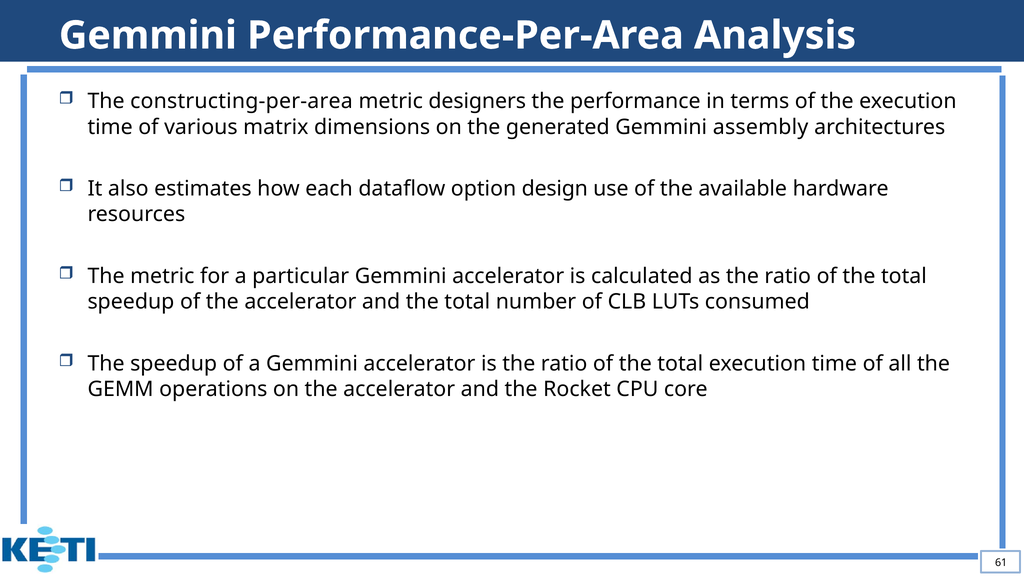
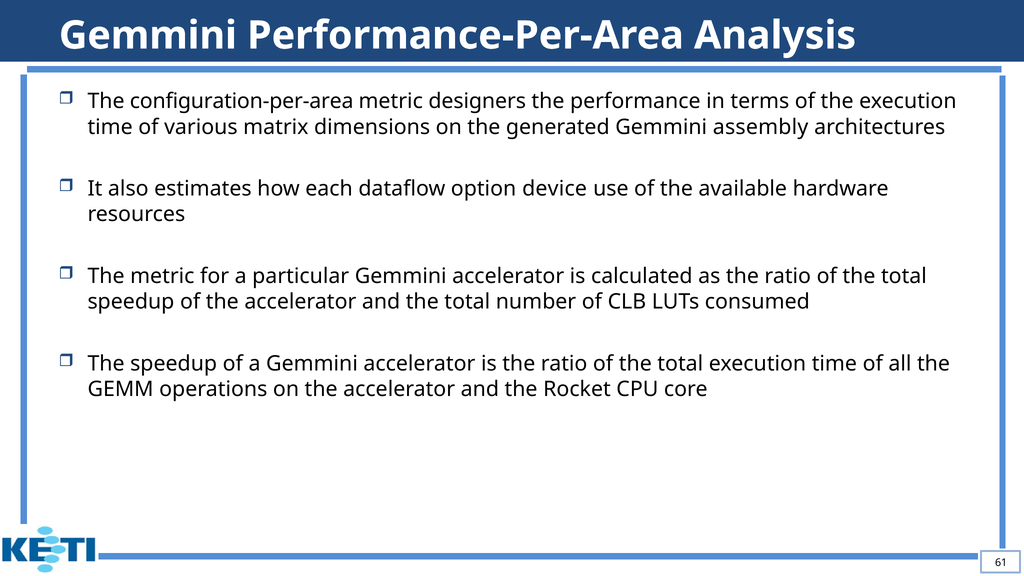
constructing-per-area: constructing-per-area -> configuration-per-area
design: design -> device
